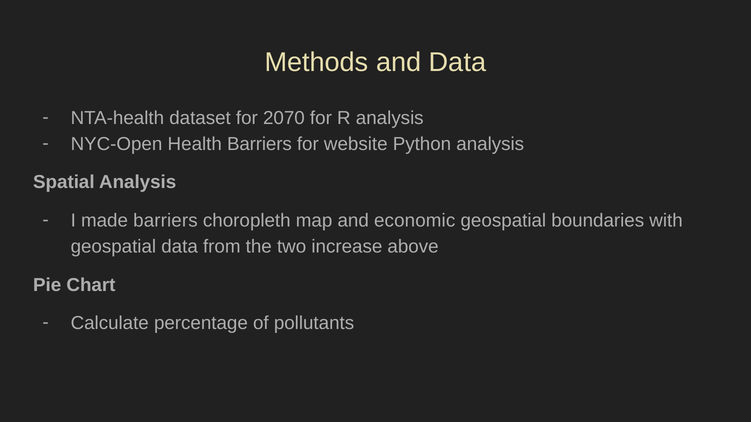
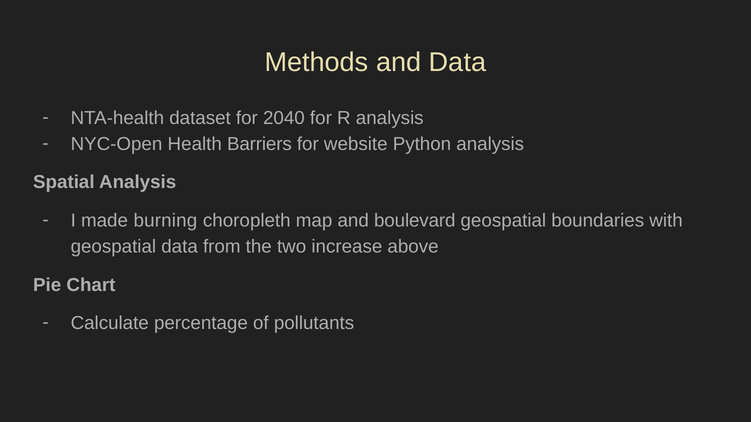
2070: 2070 -> 2040
made barriers: barriers -> burning
economic: economic -> boulevard
